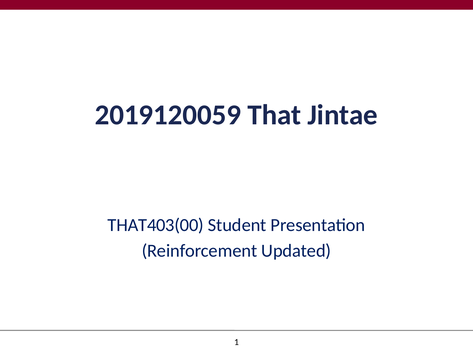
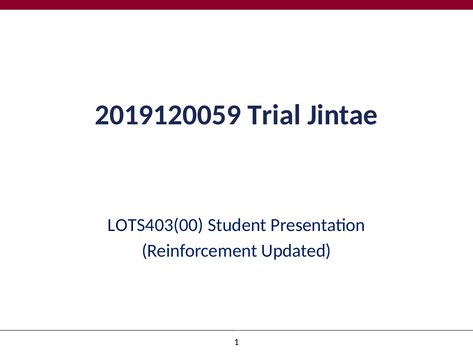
That: That -> Trial
THAT403(00: THAT403(00 -> LOTS403(00
